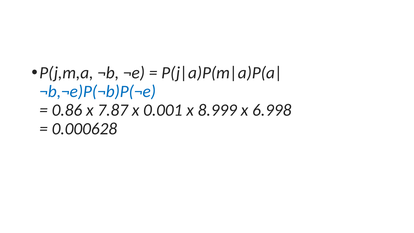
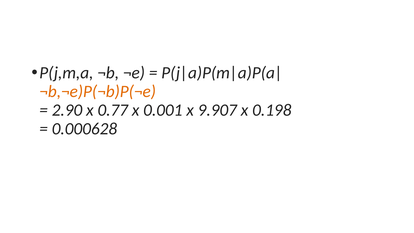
¬b,¬e)P(¬b)P(¬e colour: blue -> orange
0.86: 0.86 -> 2.90
7.87: 7.87 -> 0.77
8.999: 8.999 -> 9.907
6.998: 6.998 -> 0.198
